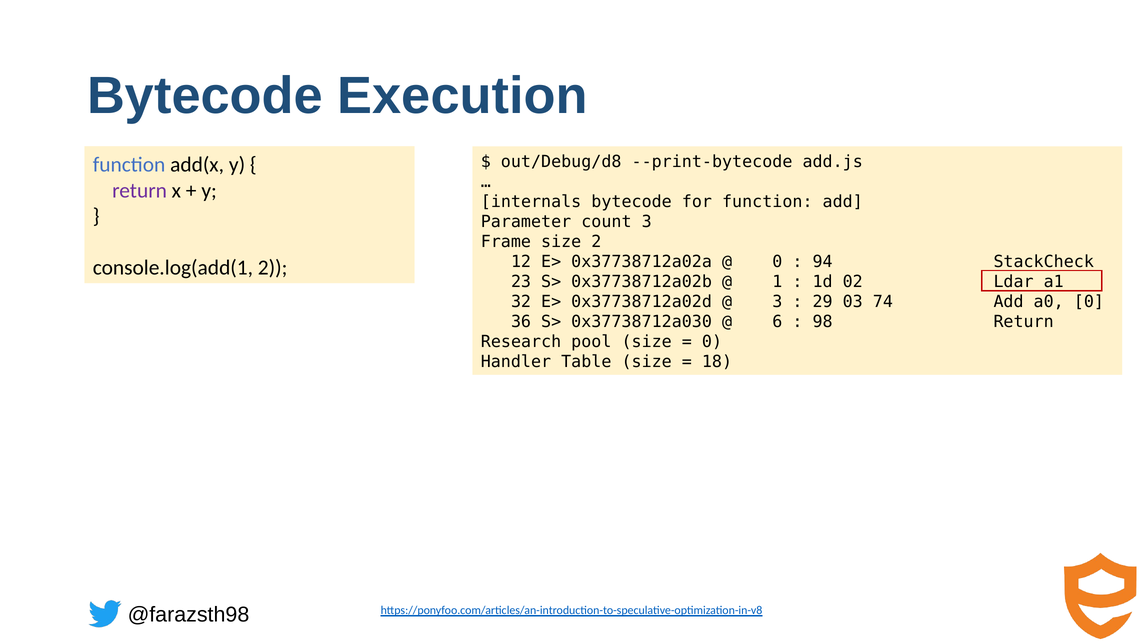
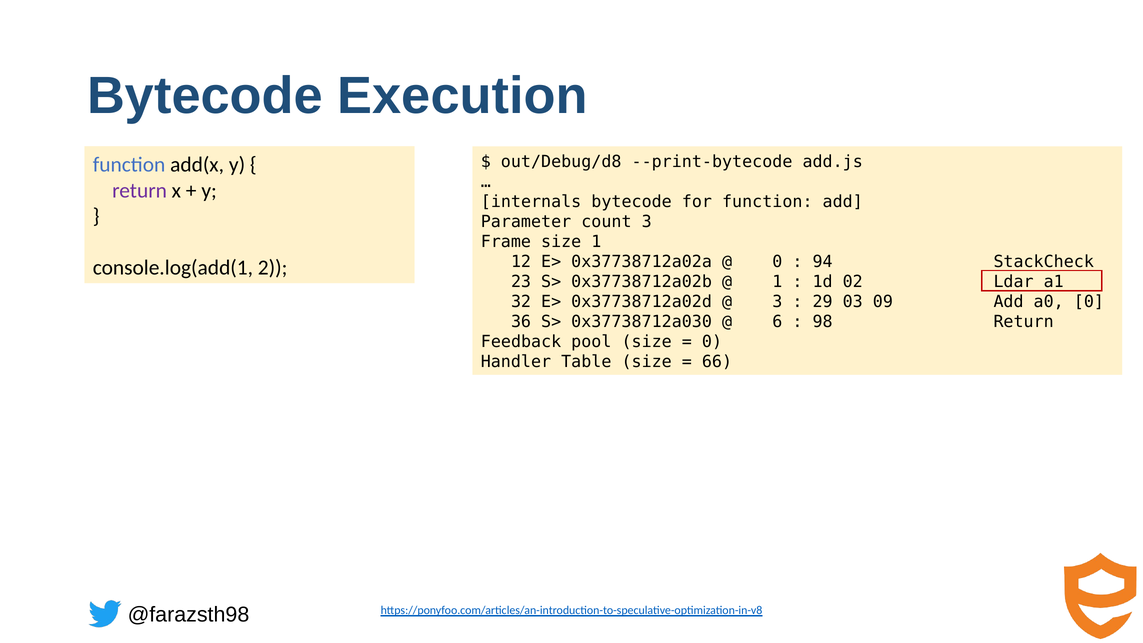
size 2: 2 -> 1
74: 74 -> 09
Research: Research -> Feedback
18: 18 -> 66
